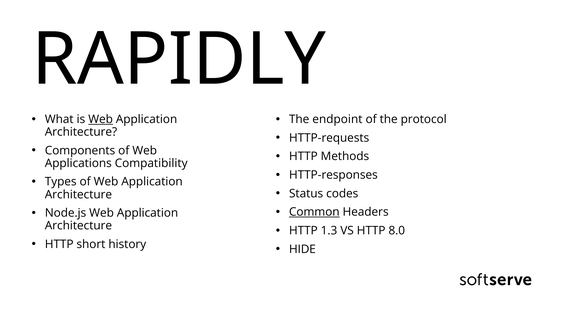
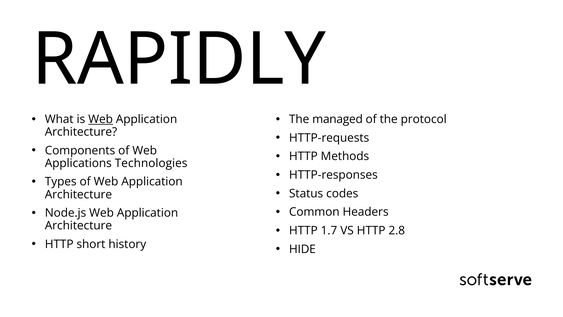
endpoint: endpoint -> managed
Compatibility: Compatibility -> Technologies
Common underline: present -> none
1.3: 1.3 -> 1.7
8.0: 8.0 -> 2.8
